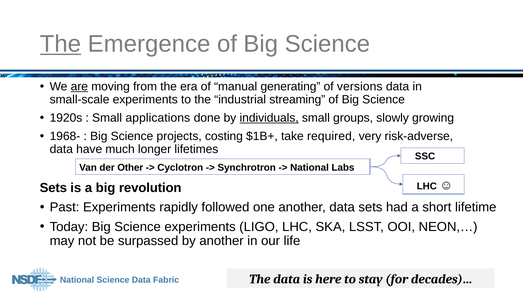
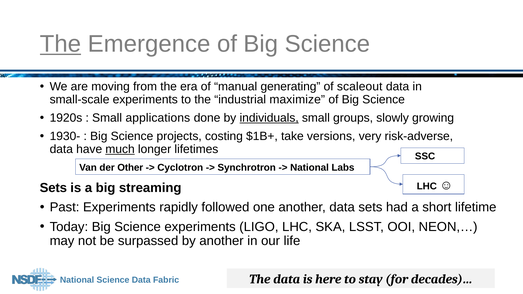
are underline: present -> none
versions: versions -> scaleout
streaming: streaming -> maximize
1968-: 1968- -> 1930-
required: required -> versions
much underline: none -> present
revolution: revolution -> streaming
